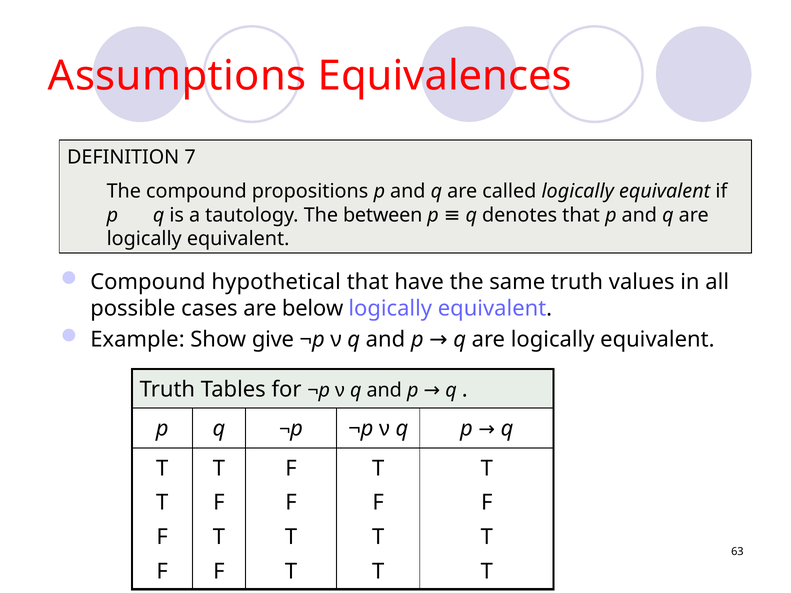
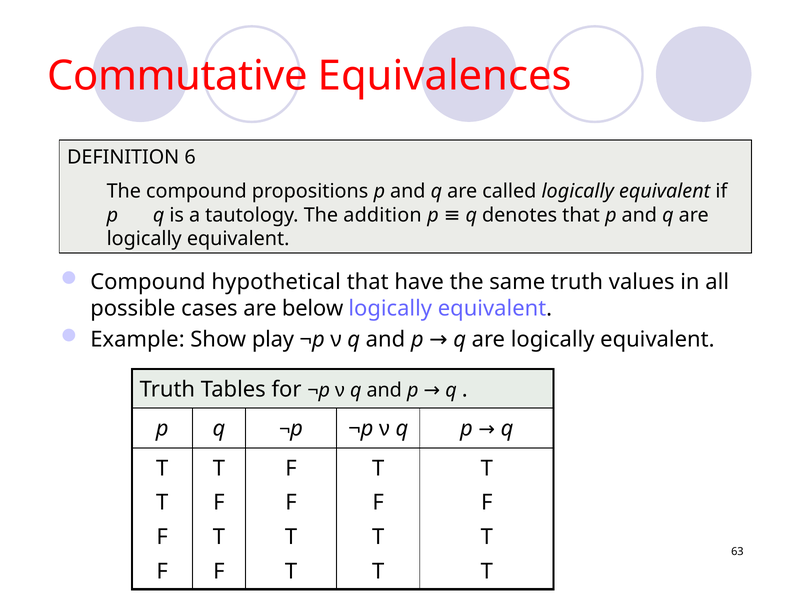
Assumptions: Assumptions -> Commutative
7: 7 -> 6
between: between -> addition
give: give -> play
